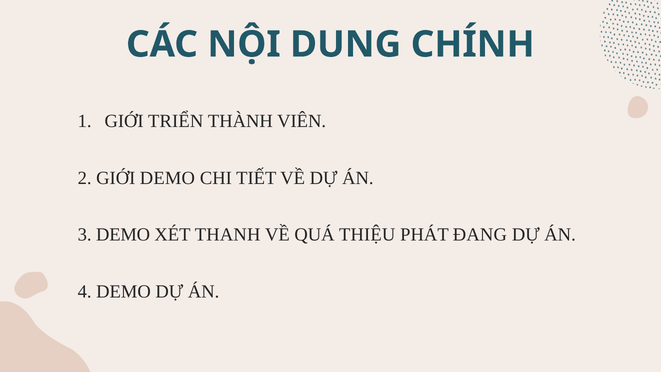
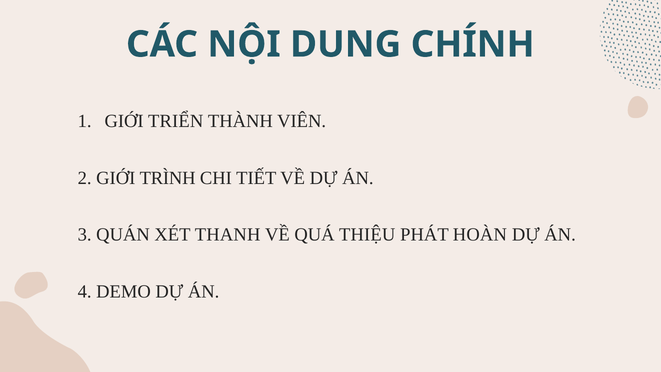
GIỚI DEMO: DEMO -> TRÌNH
3 DEMO: DEMO -> QUÁN
ĐANG: ĐANG -> HOÀN
